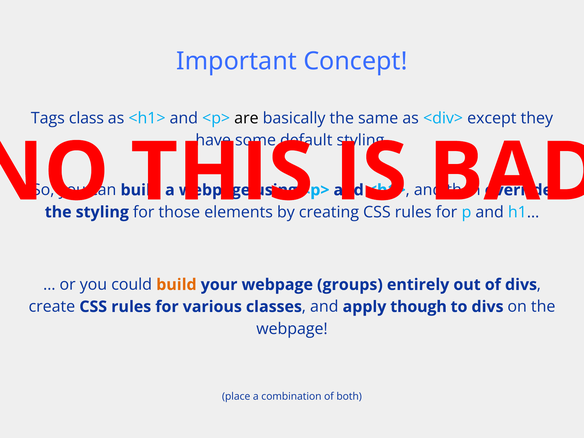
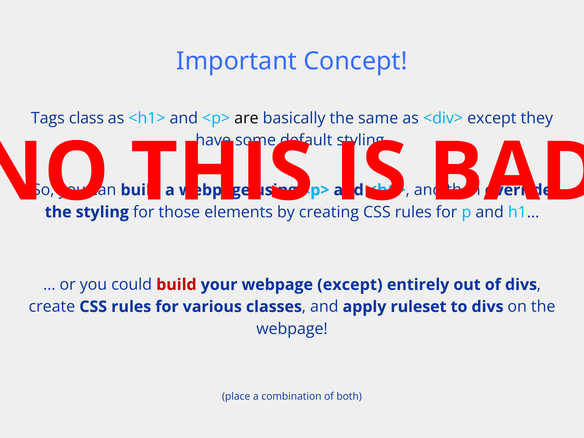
build at (176, 285) colour: orange -> red
webpage groups: groups -> except
though: though -> ruleset
